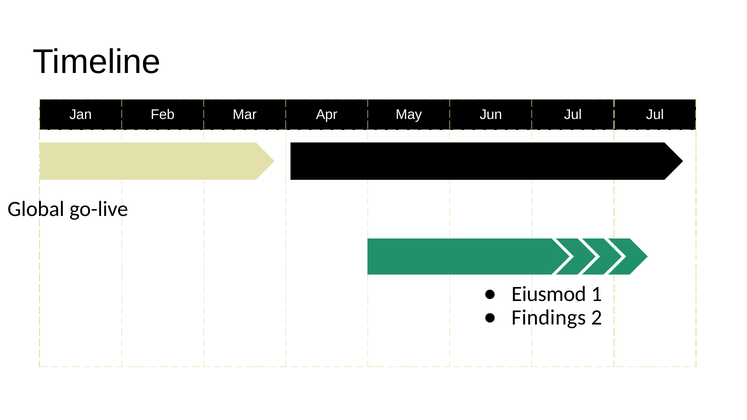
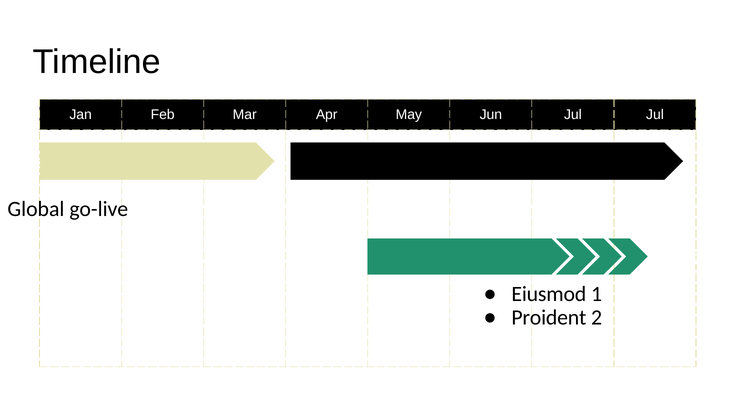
Findings: Findings -> Proident
